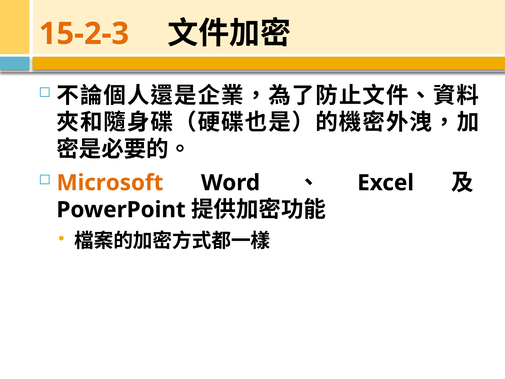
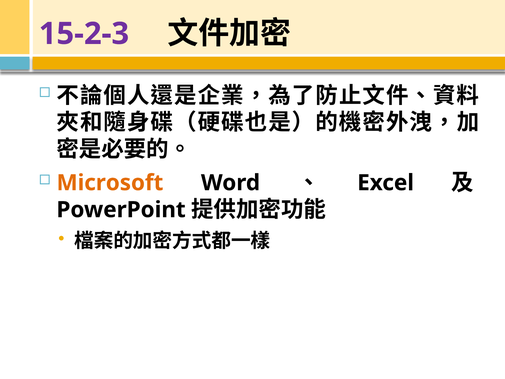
15-2-3 colour: orange -> purple
